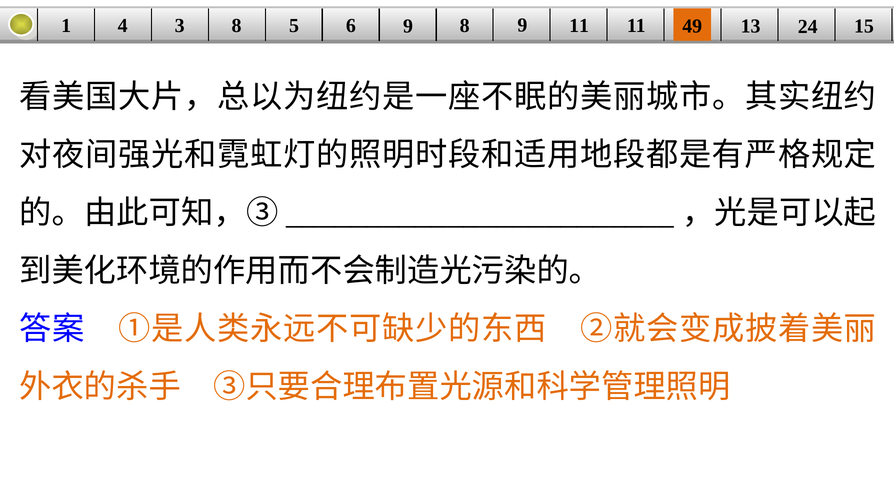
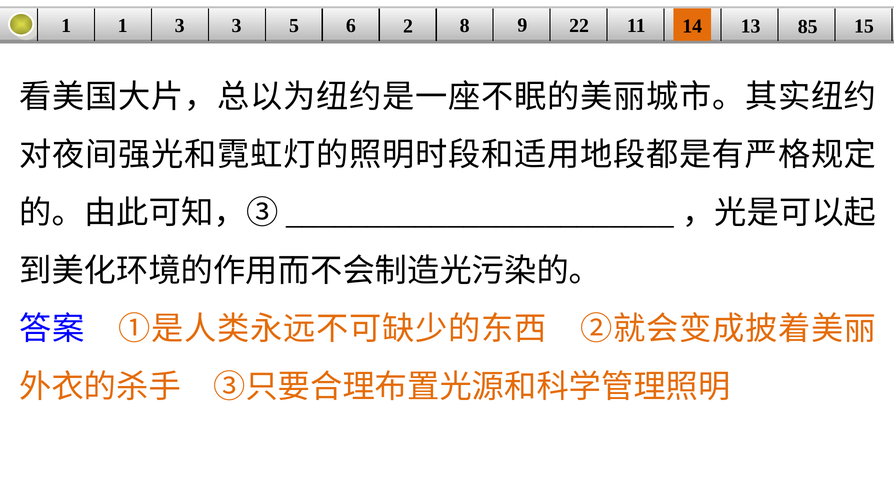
1 4: 4 -> 1
3 8: 8 -> 3
6 9: 9 -> 2
9 11: 11 -> 22
49: 49 -> 14
24: 24 -> 85
